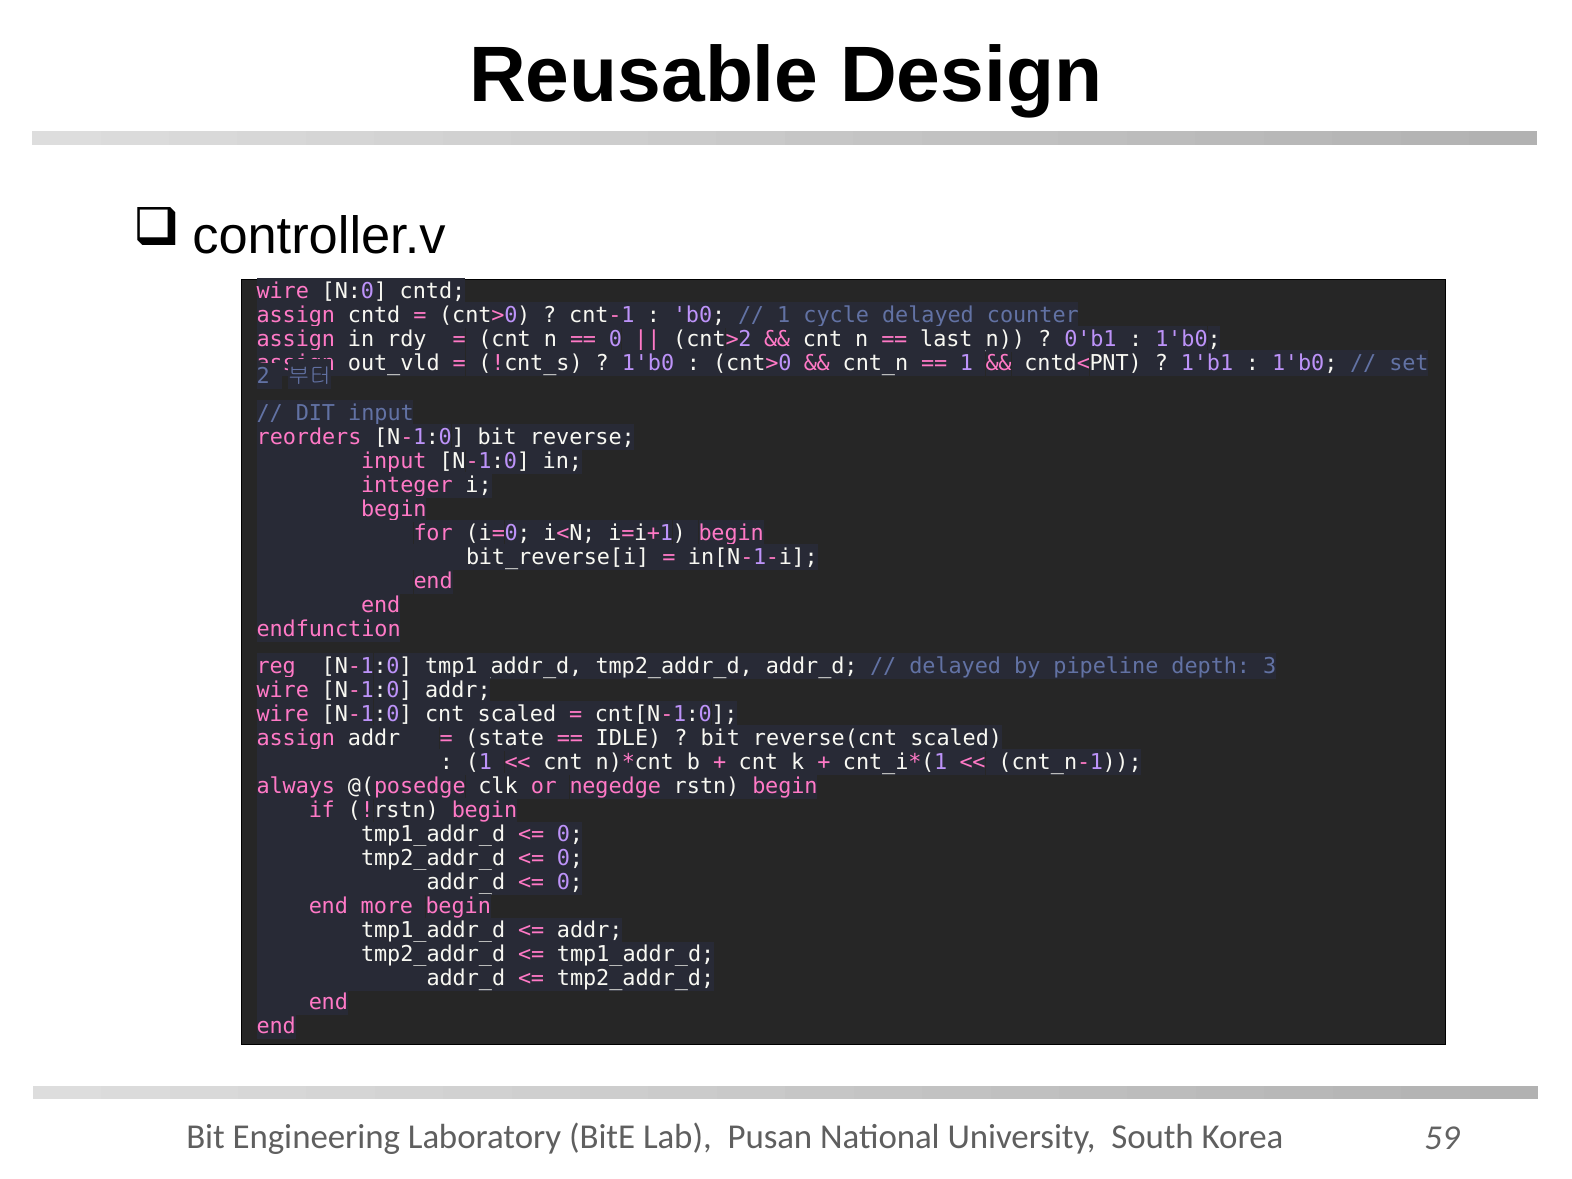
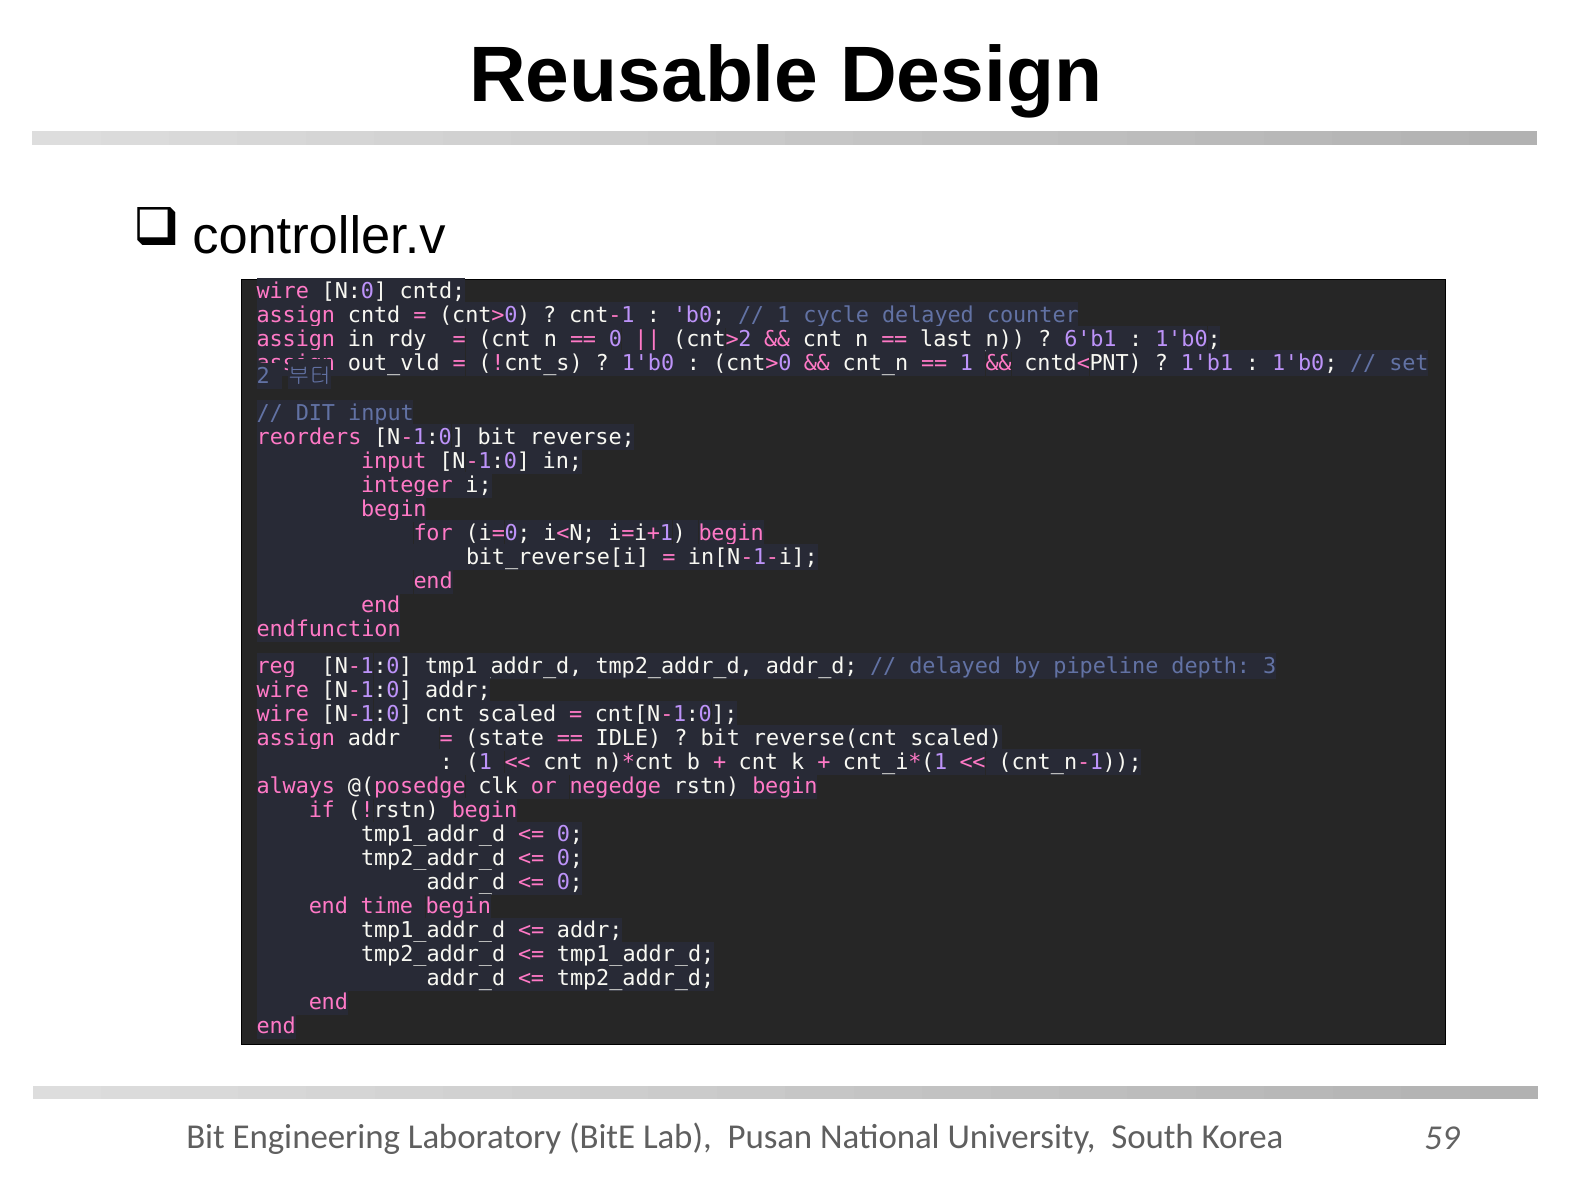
0'b1: 0'b1 -> 6'b1
more: more -> time
